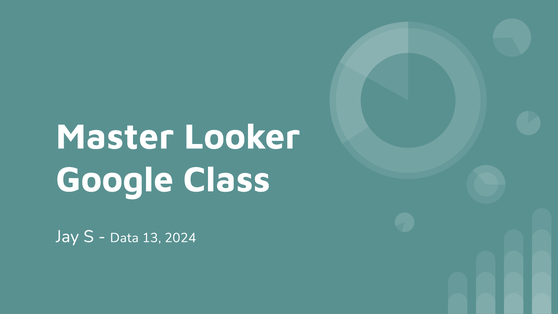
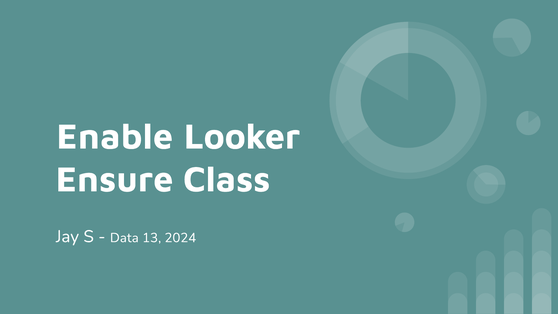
Master: Master -> Enable
Google: Google -> Ensure
